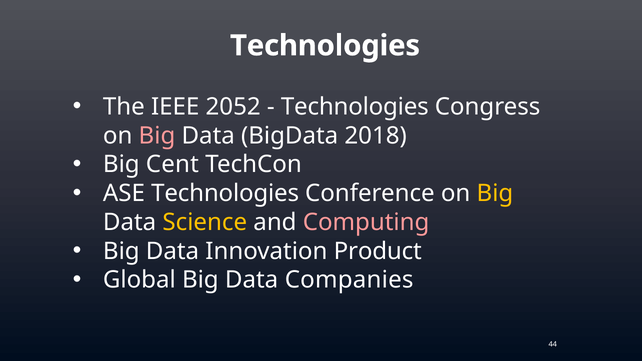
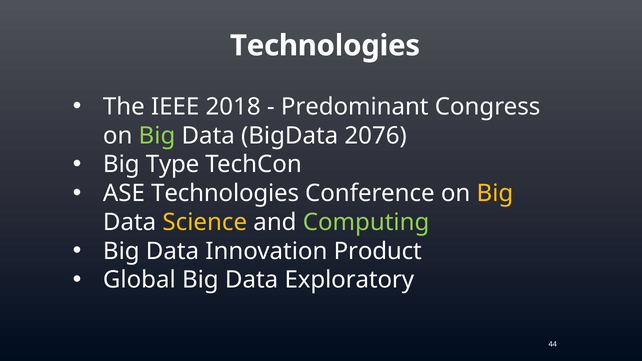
2052: 2052 -> 2018
Technologies at (355, 107): Technologies -> Predominant
Big at (157, 136) colour: pink -> light green
2018: 2018 -> 2076
Cent: Cent -> Type
Computing colour: pink -> light green
Companies: Companies -> Exploratory
